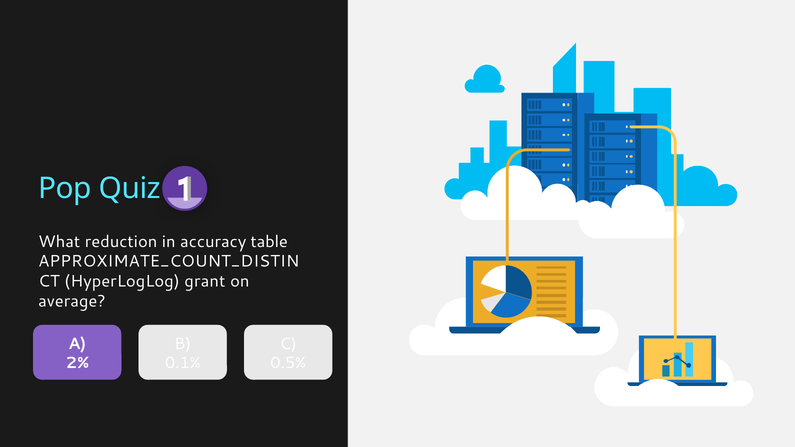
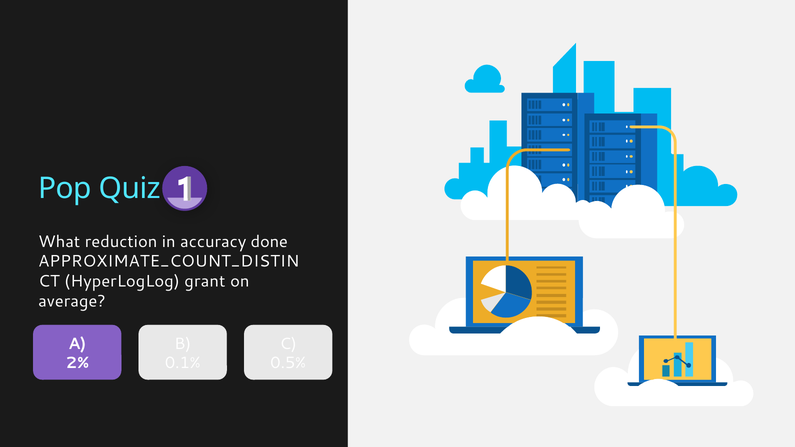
table: table -> done
